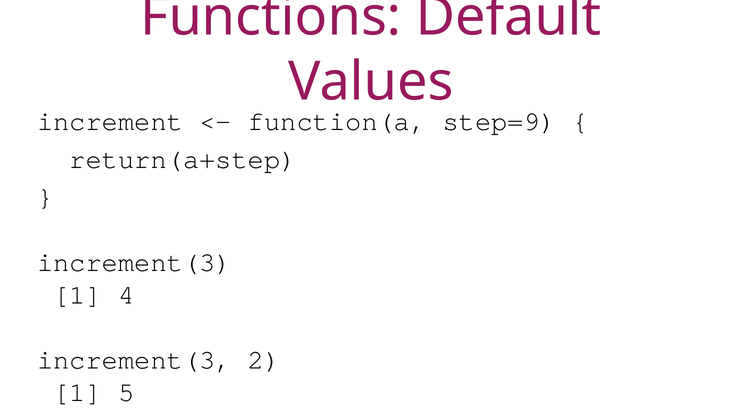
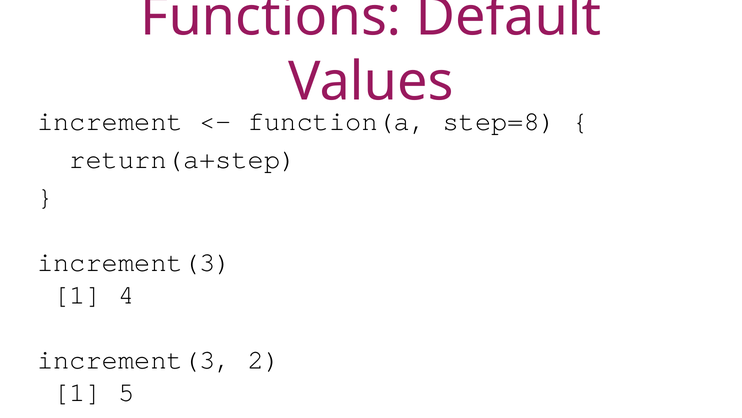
step=9: step=9 -> step=8
